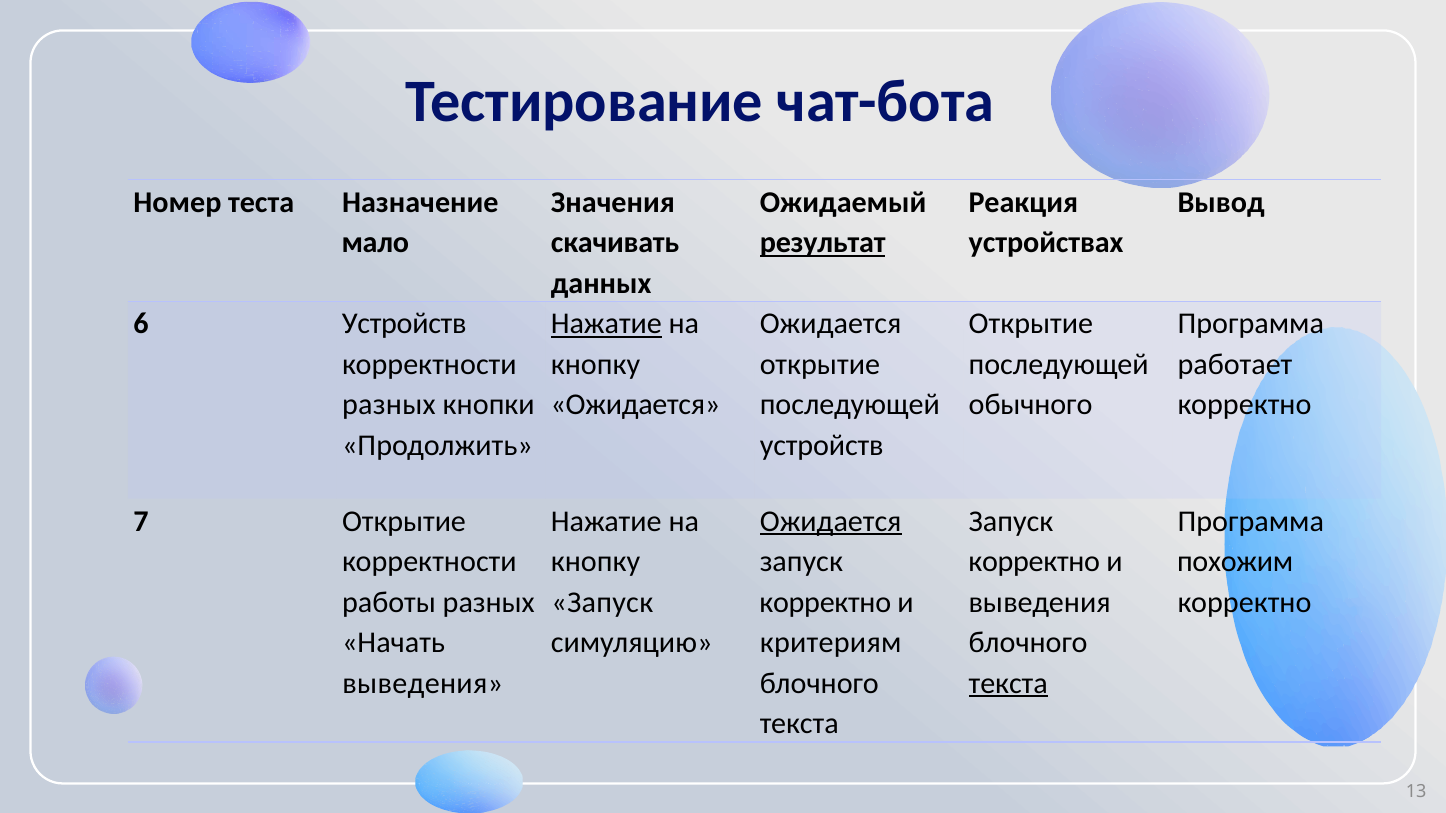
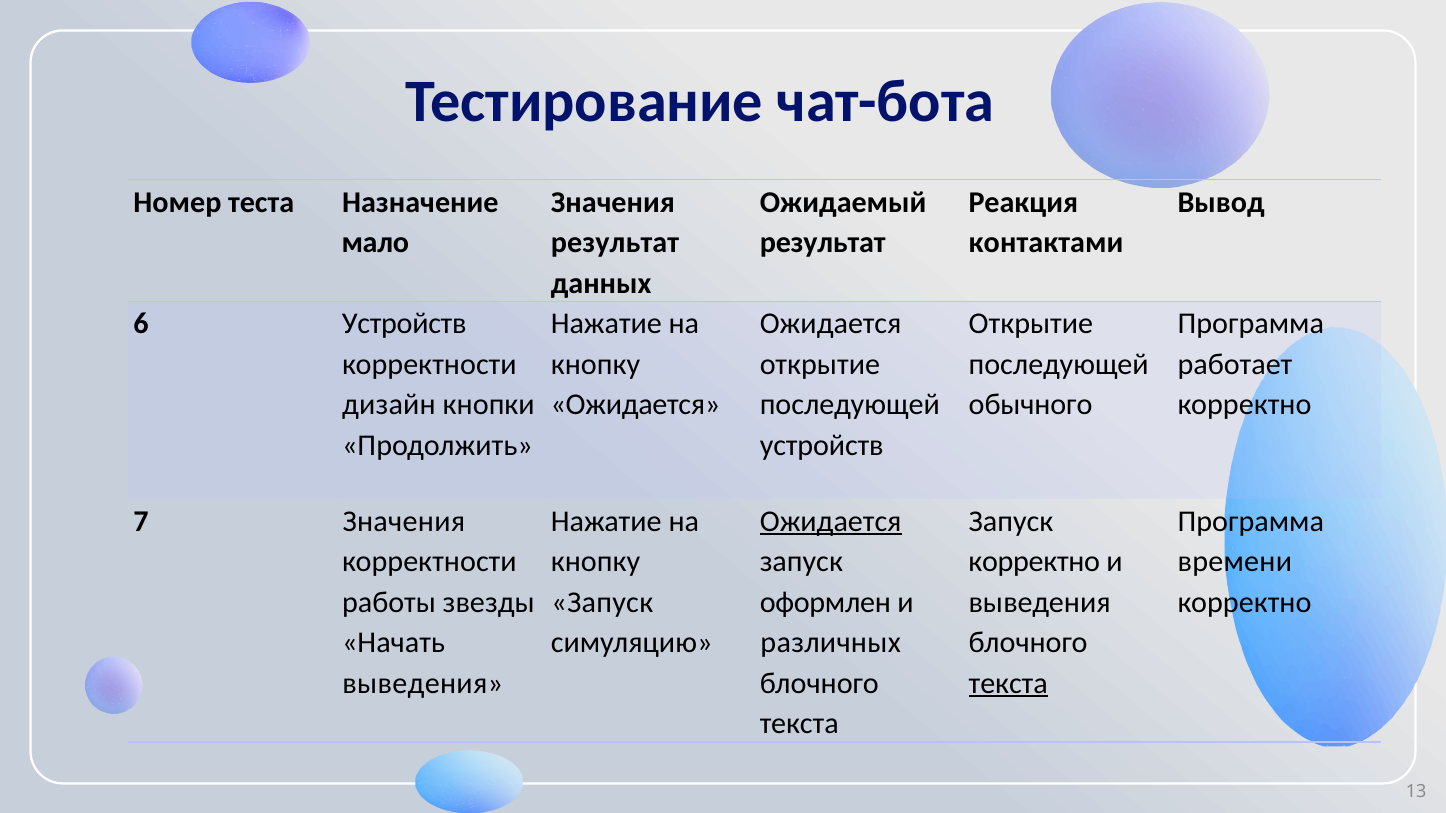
скачивать at (615, 243): скачивать -> результат
результат at (823, 243) underline: present -> none
устройствах: устройствах -> контактами
Нажатие at (606, 324) underline: present -> none
разных at (389, 405): разных -> дизайн
7 Открытие: Открытие -> Значения
похожим: похожим -> времени
работы разных: разных -> звезды
корректно at (825, 603): корректно -> оформлен
критериям: критериям -> различных
